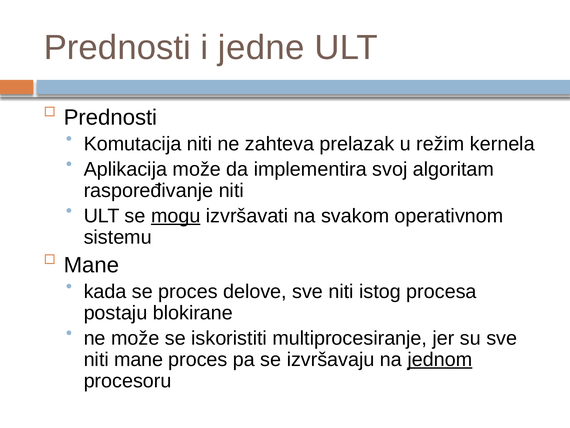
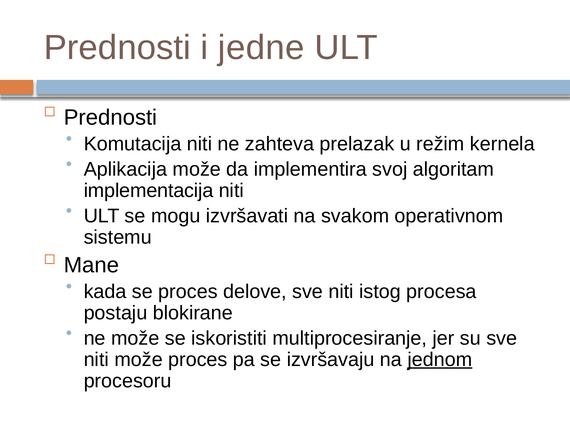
raspoređivanje: raspoređivanje -> implementacija
mogu underline: present -> none
niti mane: mane -> može
